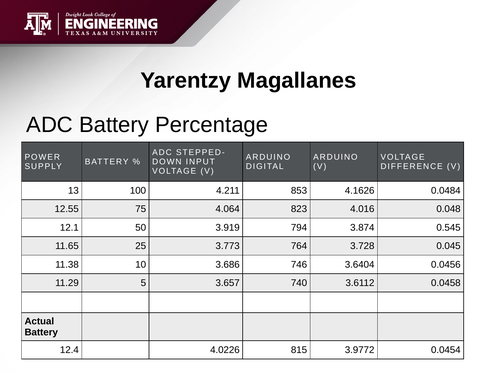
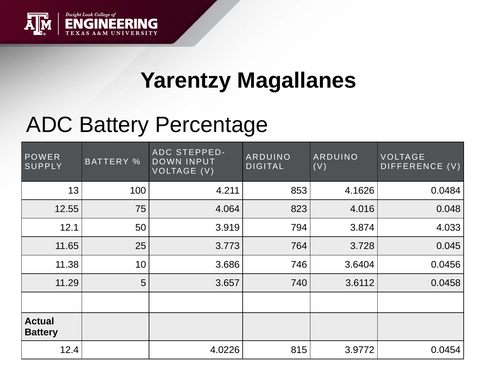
0.545: 0.545 -> 4.033
